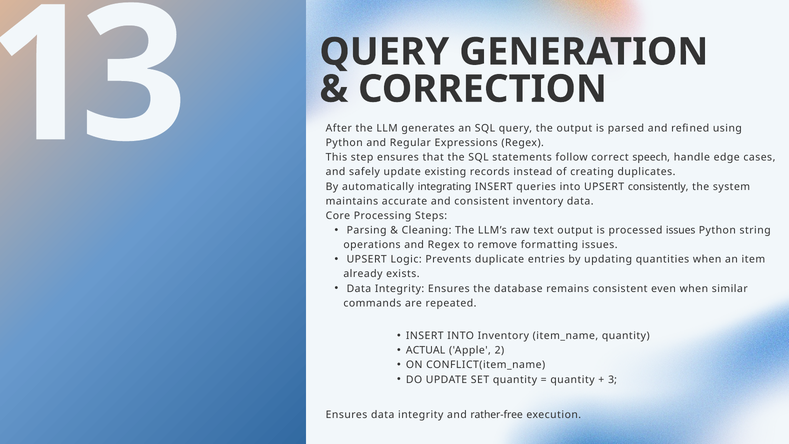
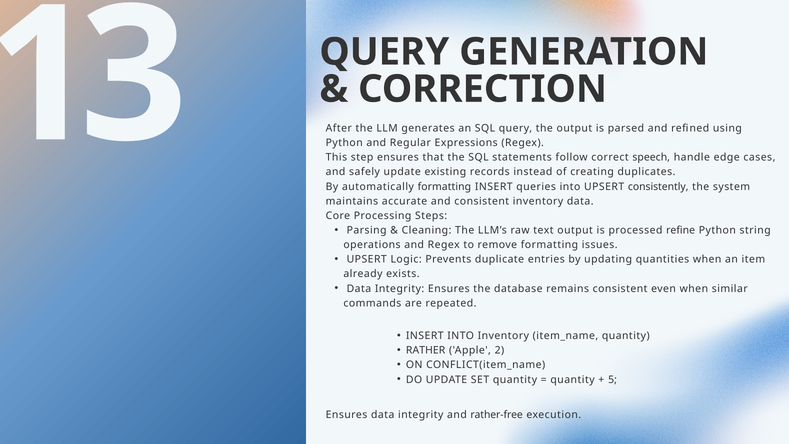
automatically integrating: integrating -> formatting
processed issues: issues -> refine
ACTUAL: ACTUAL -> RATHER
3: 3 -> 5
